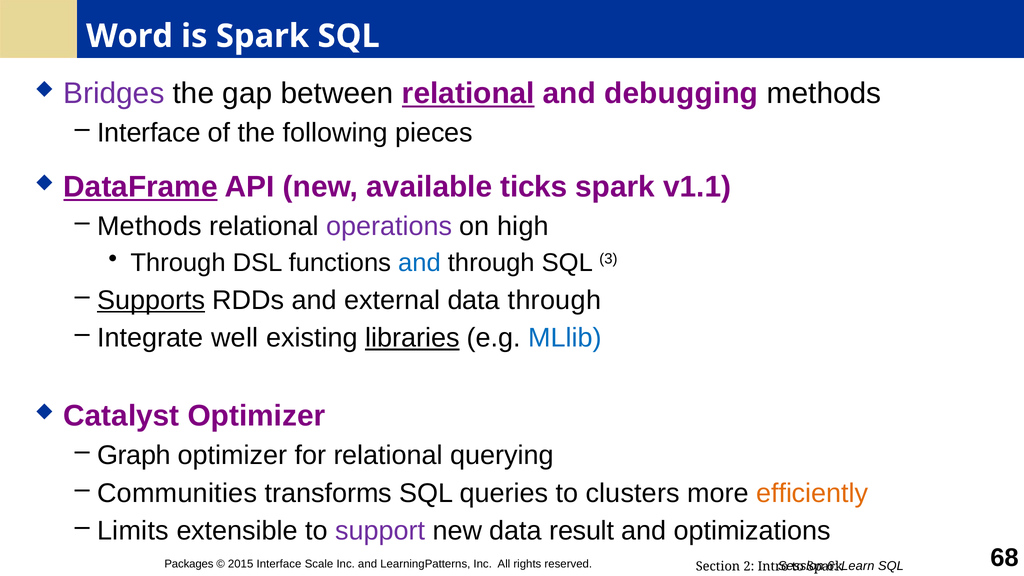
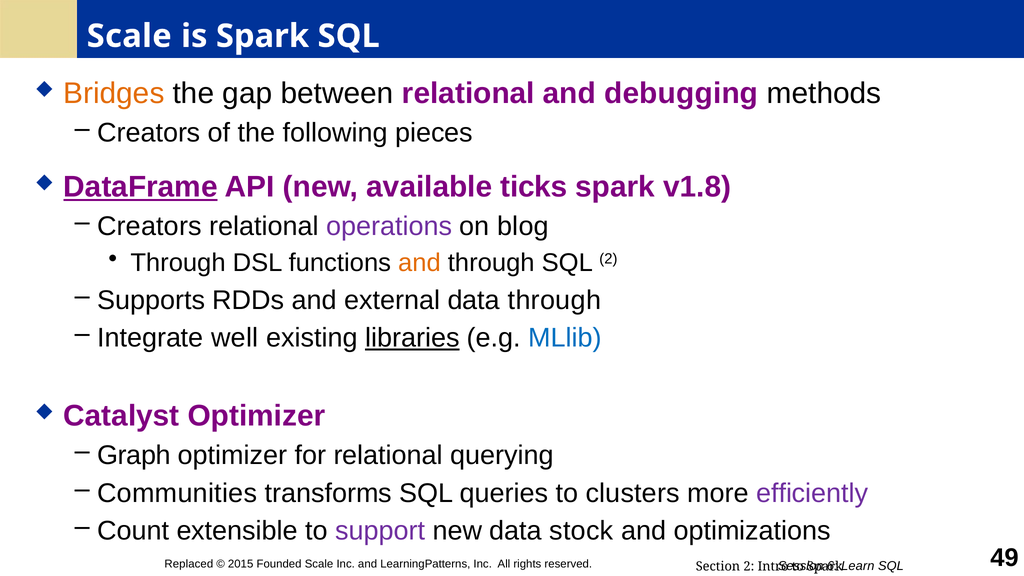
Word at (129, 36): Word -> Scale
Bridges colour: purple -> orange
relational at (468, 94) underline: present -> none
Interface at (149, 133): Interface -> Creators
v1.1: v1.1 -> v1.8
Methods at (149, 226): Methods -> Creators
high: high -> blog
and at (419, 263) colour: blue -> orange
SQL 3: 3 -> 2
Supports underline: present -> none
efficiently colour: orange -> purple
Limits: Limits -> Count
result: result -> stock
Packages: Packages -> Replaced
2015 Interface: Interface -> Founded
68: 68 -> 49
